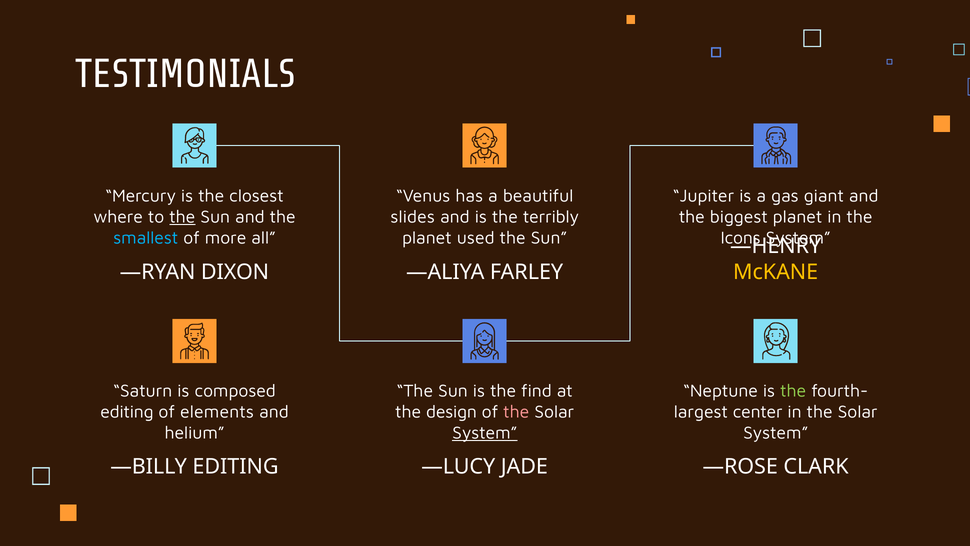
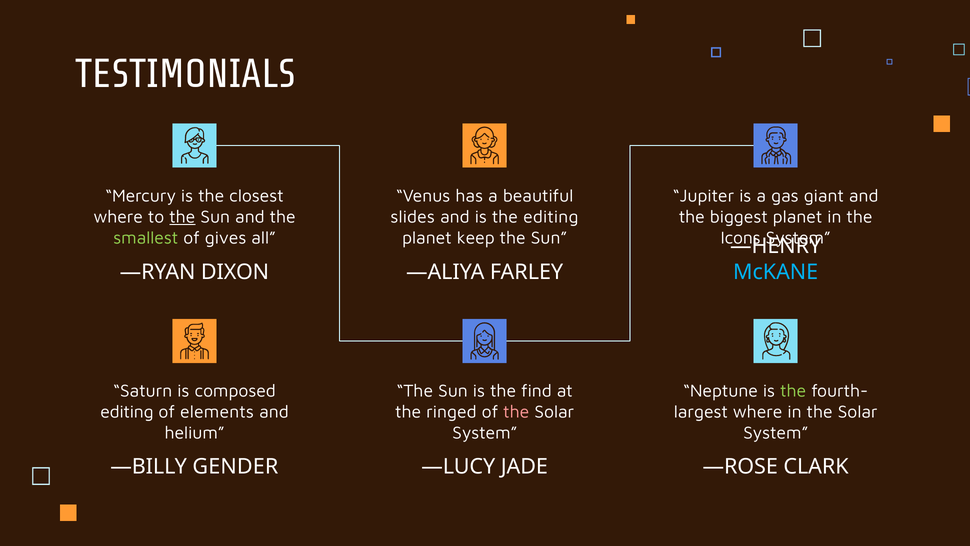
the terribly: terribly -> editing
smallest colour: light blue -> light green
more: more -> gives
used: used -> keep
McKANE colour: yellow -> light blue
design: design -> ringed
center at (758, 412): center -> where
System at (485, 433) underline: present -> none
—BILLY EDITING: EDITING -> GENDER
